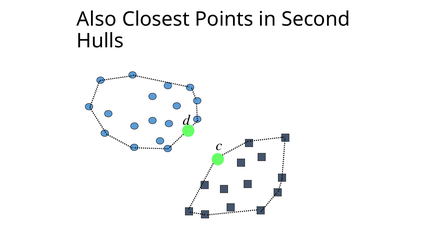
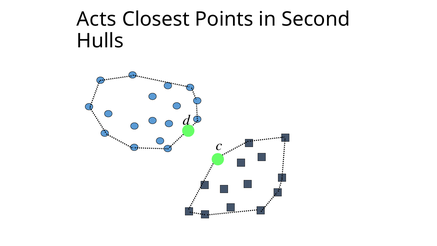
Also: Also -> Acts
